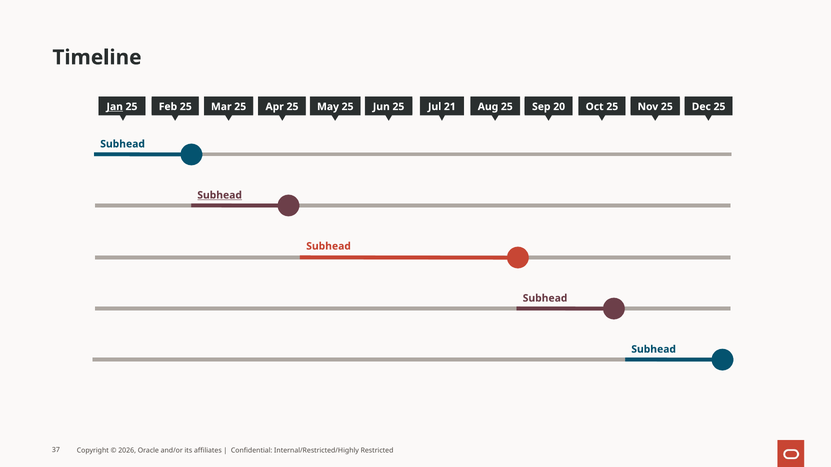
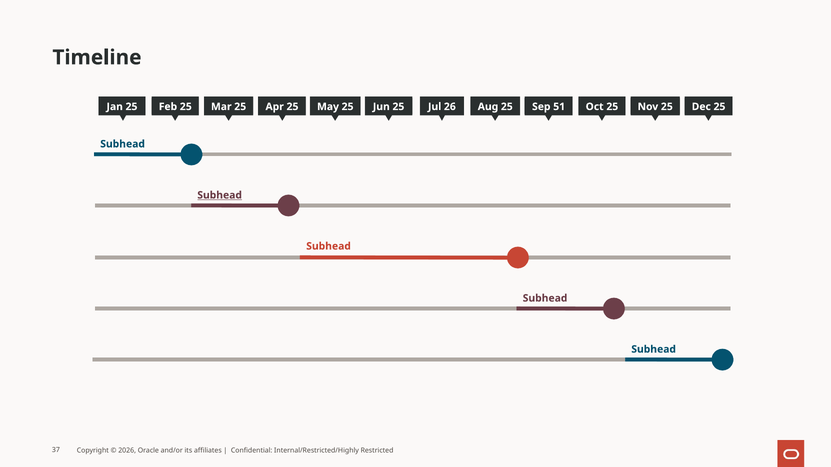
Jan underline: present -> none
21: 21 -> 26
20: 20 -> 51
